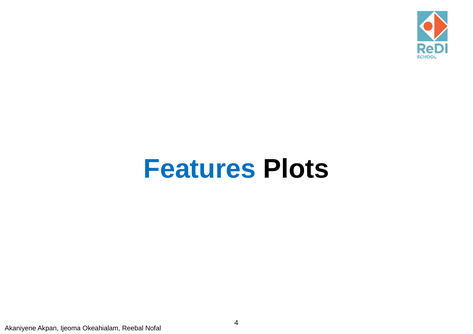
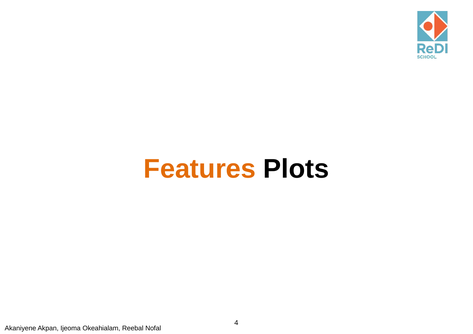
Features colour: blue -> orange
